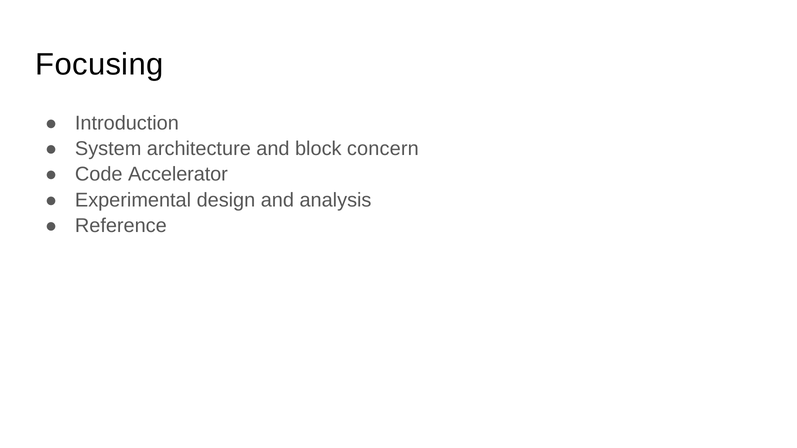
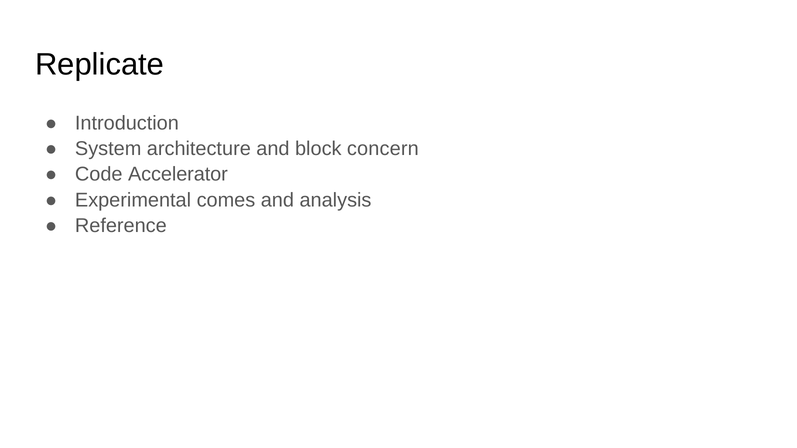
Focusing: Focusing -> Replicate
design: design -> comes
